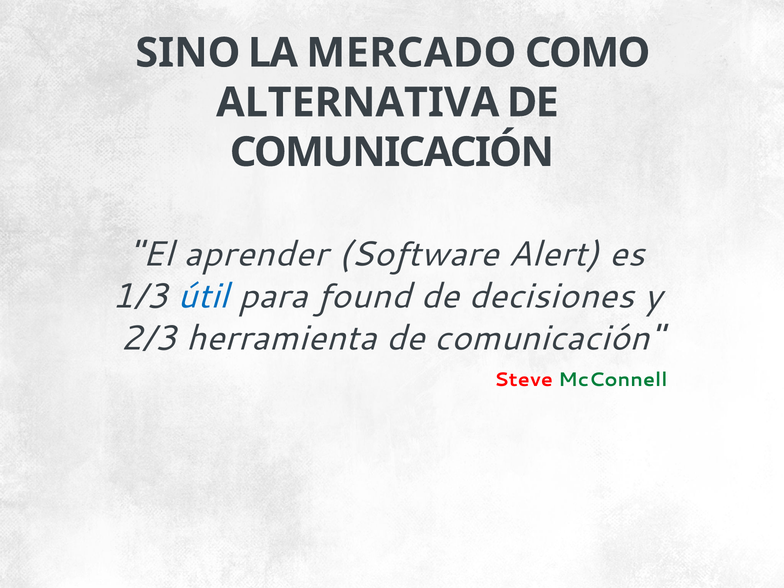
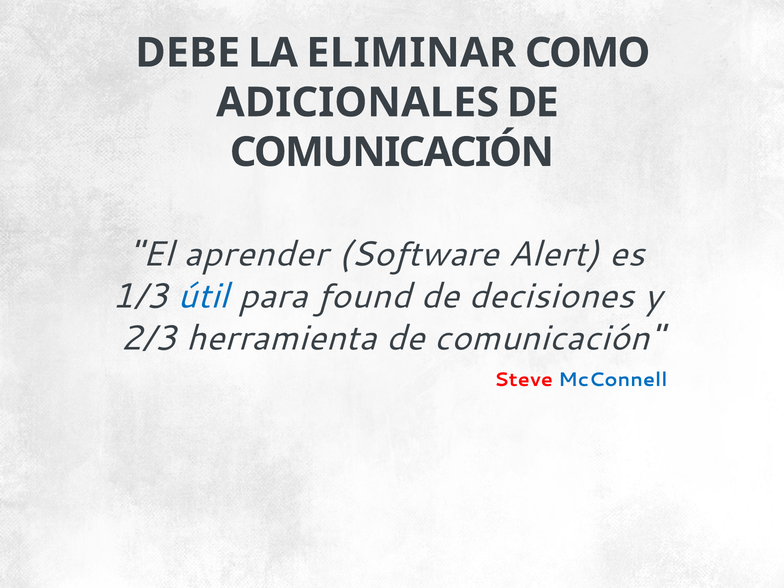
SINO: SINO -> DEBE
MERCADO: MERCADO -> ELIMINAR
ALTERNATIVA: ALTERNATIVA -> ADICIONALES
McConnell colour: green -> blue
